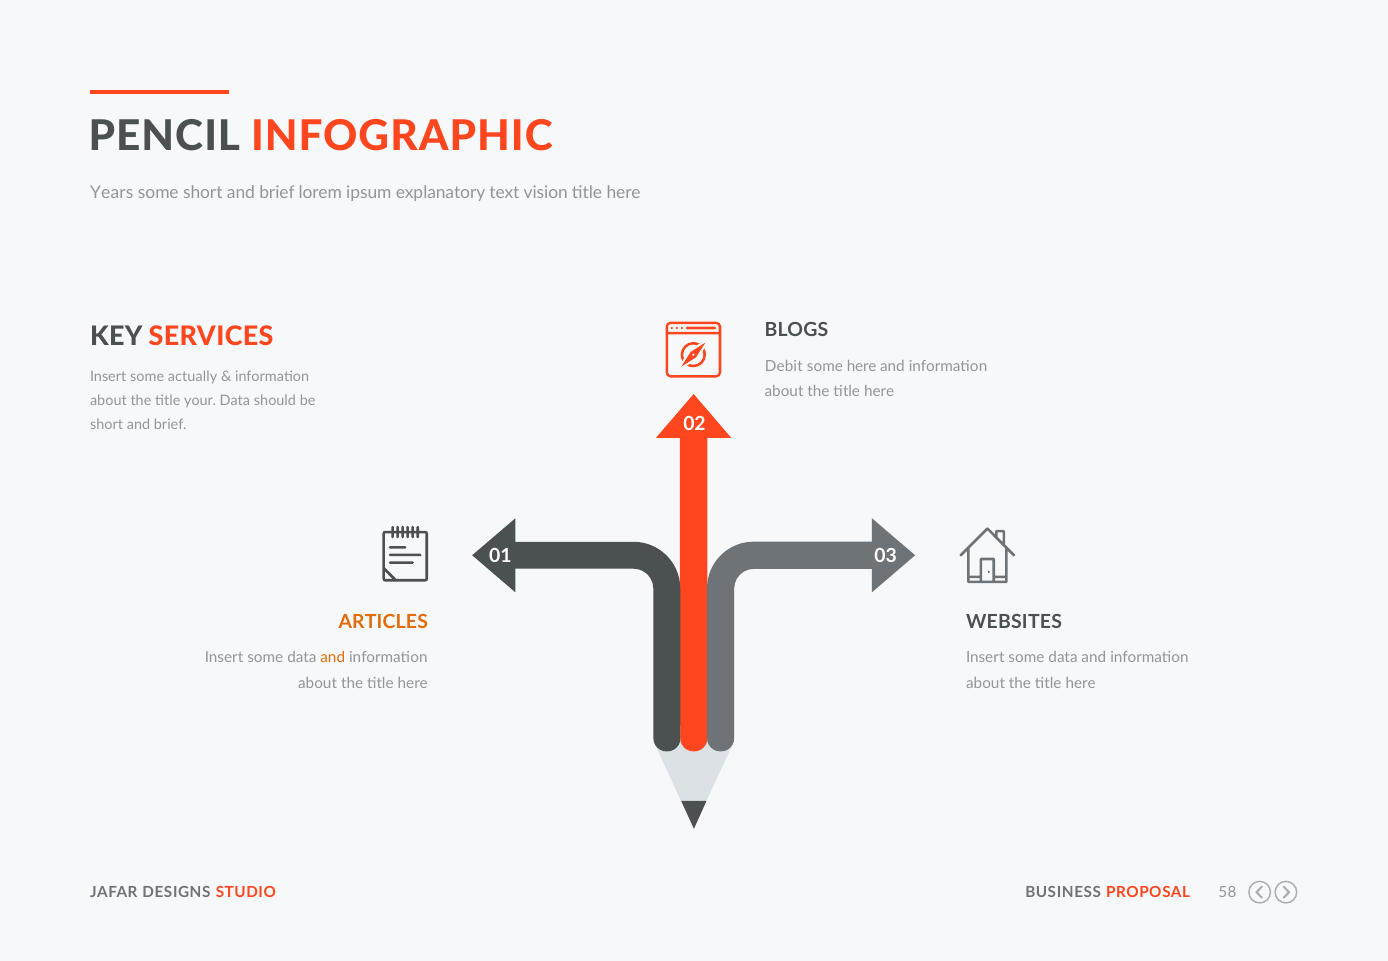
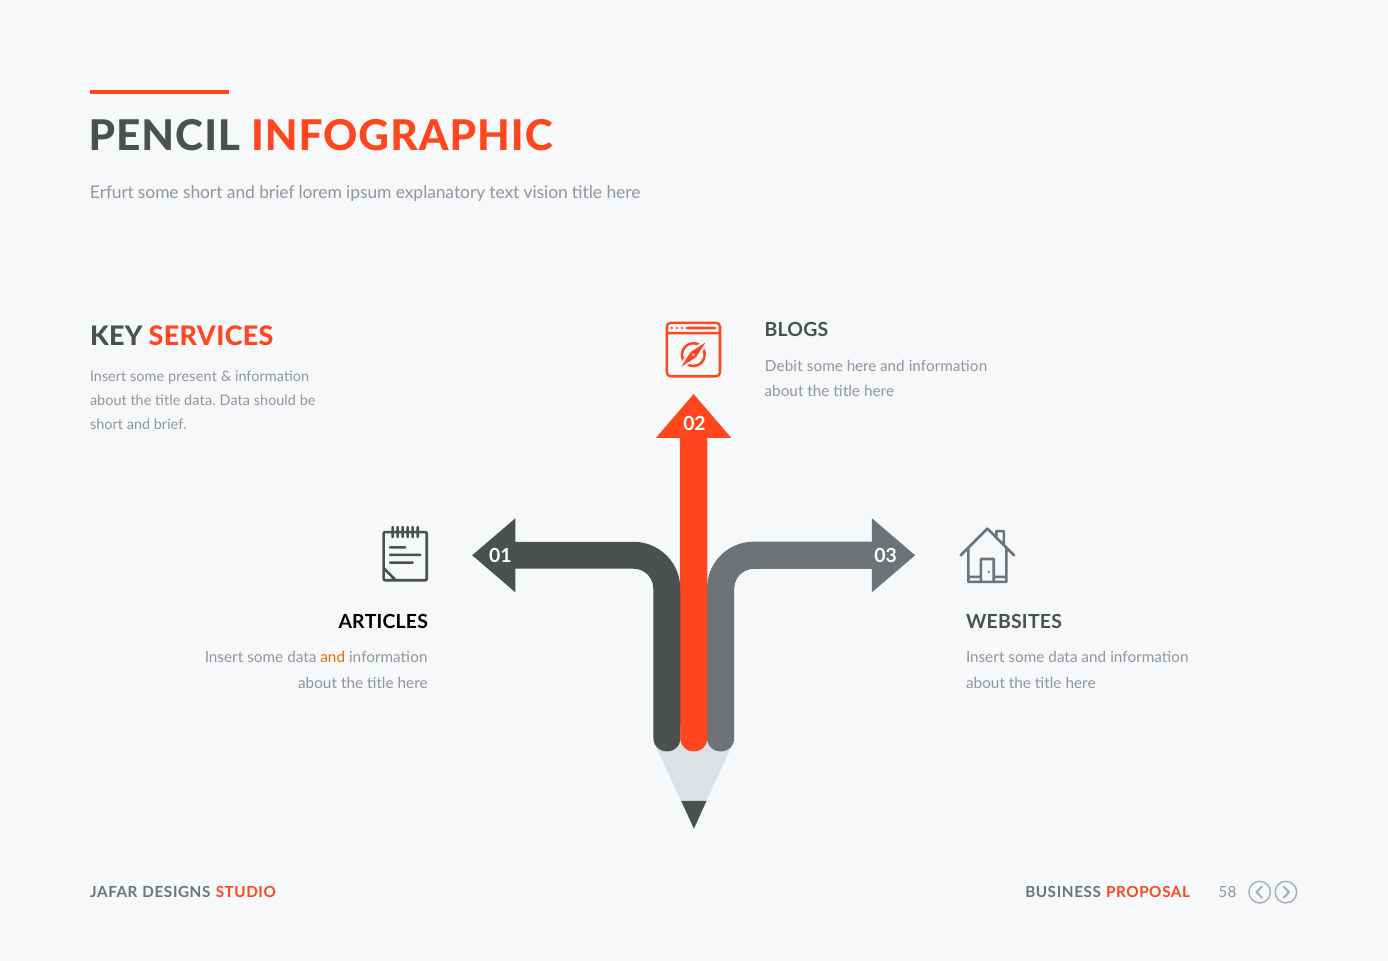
Years: Years -> Erfurt
actually: actually -> present
title your: your -> data
ARTICLES colour: orange -> black
